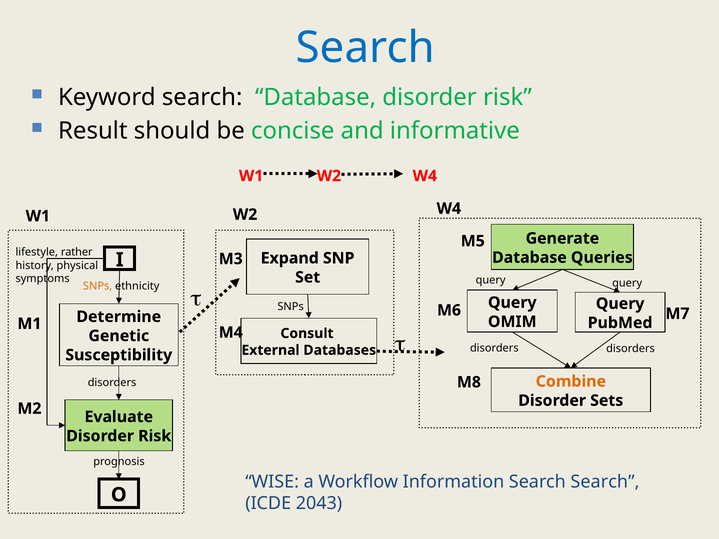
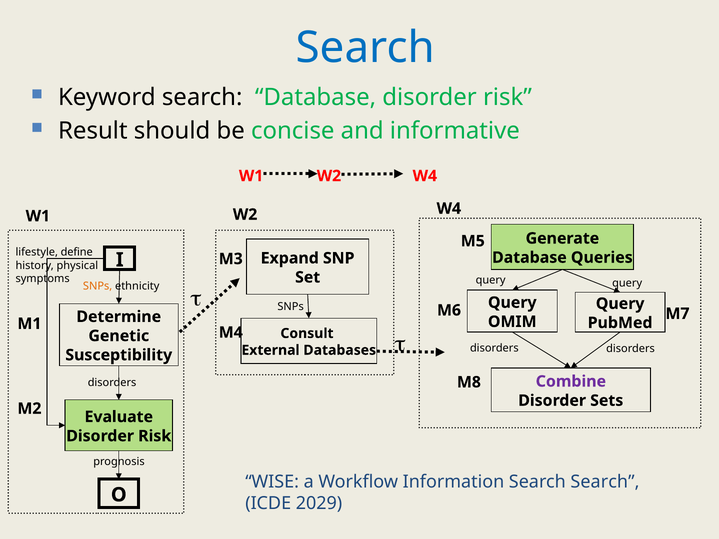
rather: rather -> define
Combine colour: orange -> purple
2043: 2043 -> 2029
